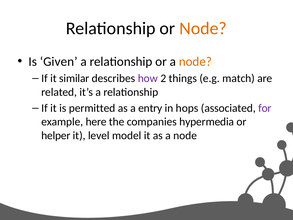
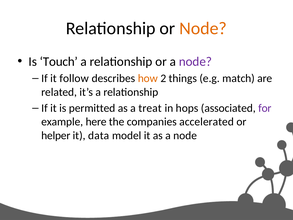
Given: Given -> Touch
node at (195, 61) colour: orange -> purple
similar: similar -> follow
how colour: purple -> orange
entry: entry -> treat
hypermedia: hypermedia -> accelerated
level: level -> data
